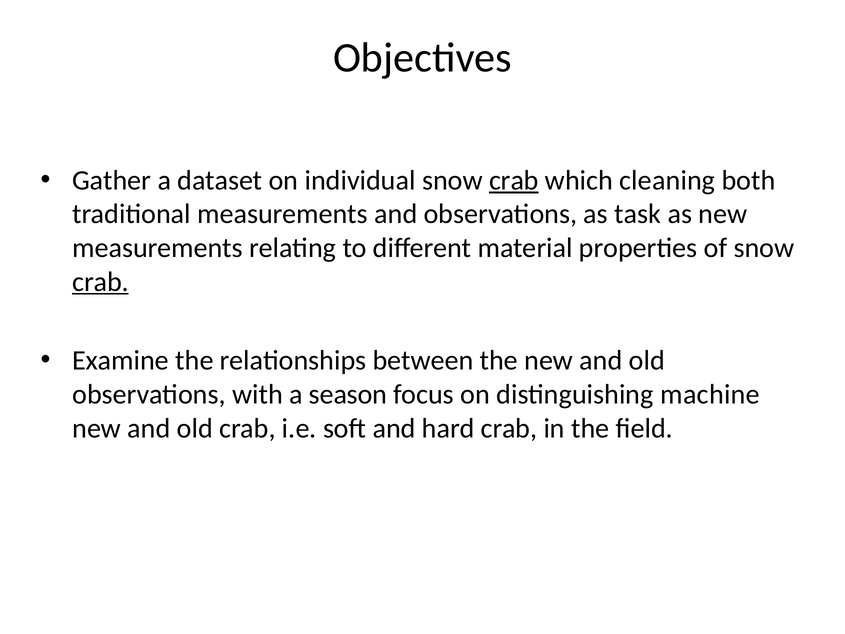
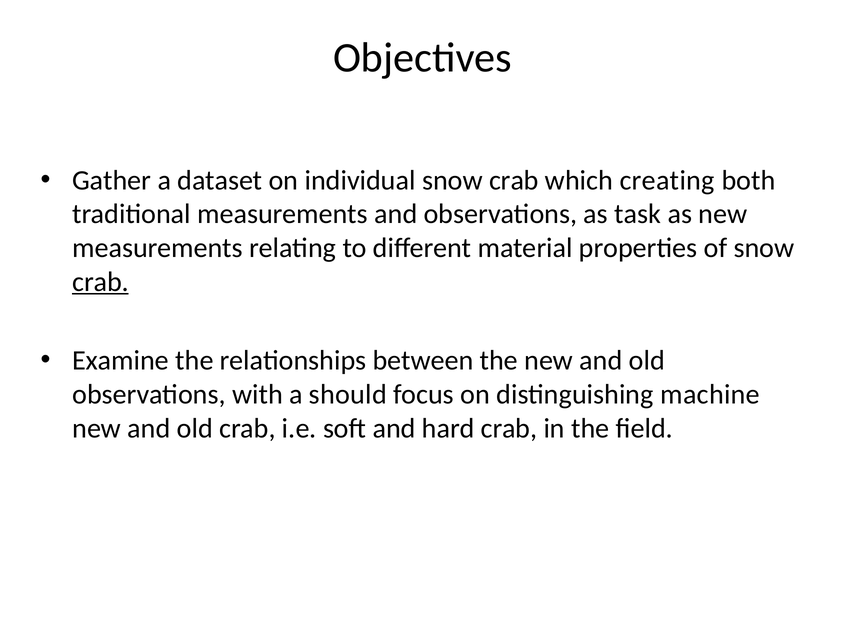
crab at (514, 180) underline: present -> none
cleaning: cleaning -> creating
season: season -> should
